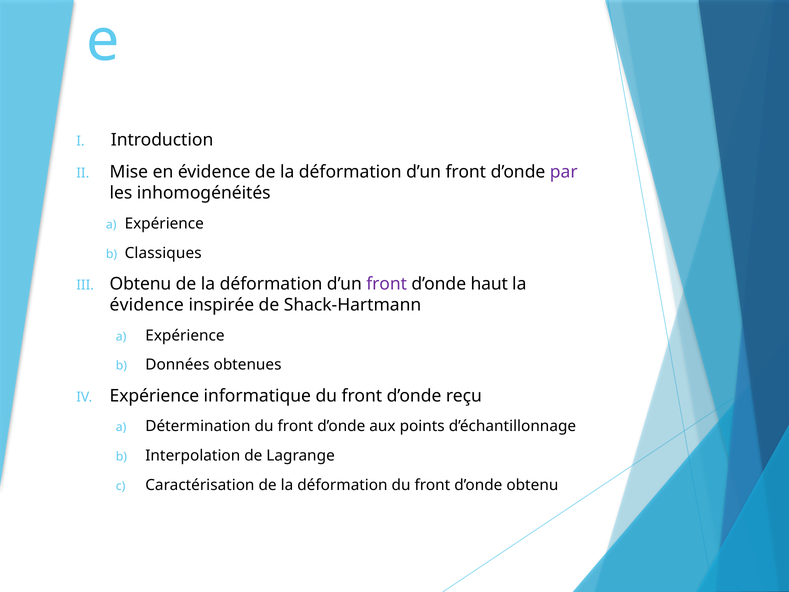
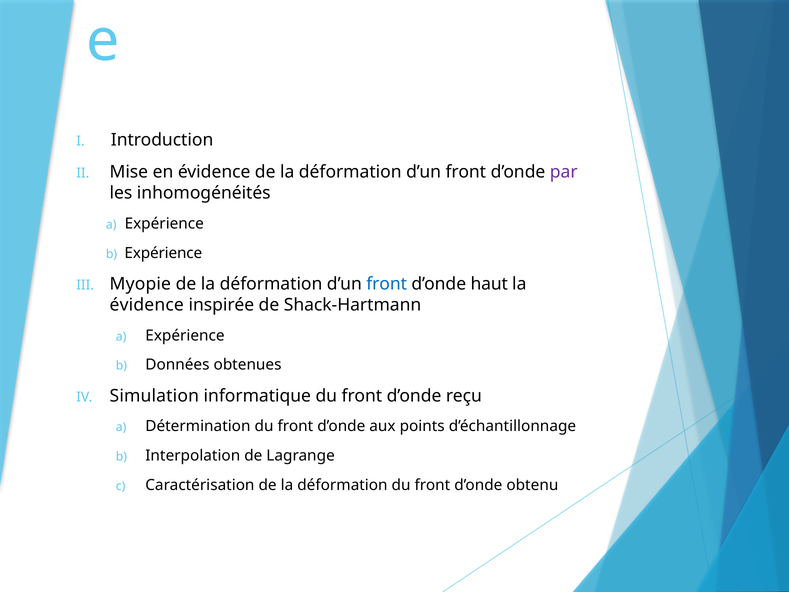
Classiques at (163, 253): Classiques -> Expérience
Obtenu at (140, 284): Obtenu -> Myopie
front at (387, 284) colour: purple -> blue
Expérience at (154, 396): Expérience -> Simulation
